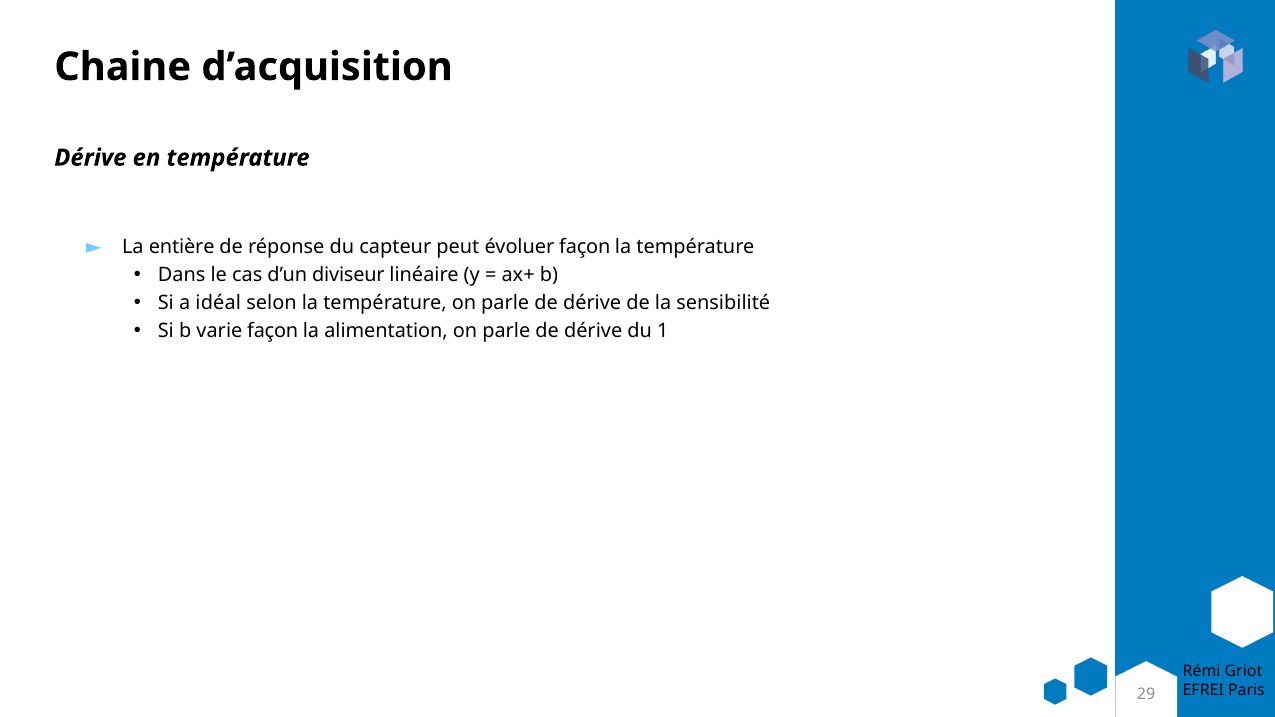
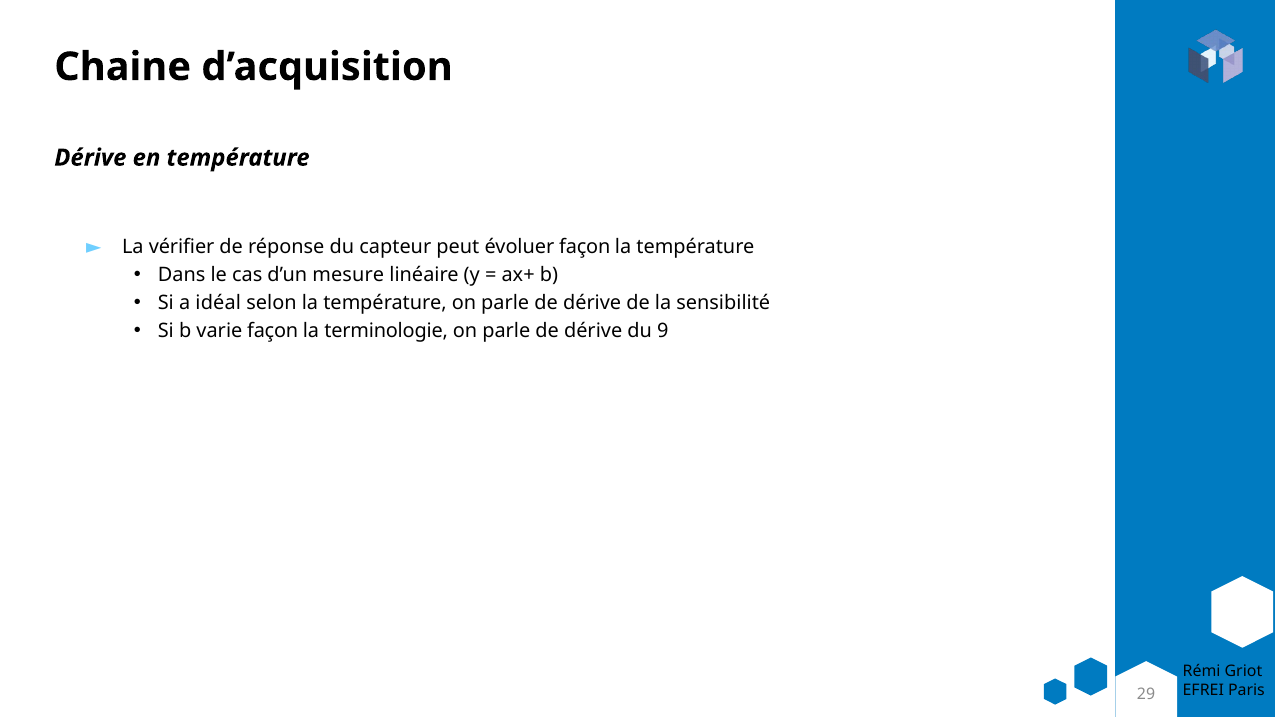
entière: entière -> vérifier
diviseur: diviseur -> mesure
alimentation: alimentation -> terminologie
1: 1 -> 9
